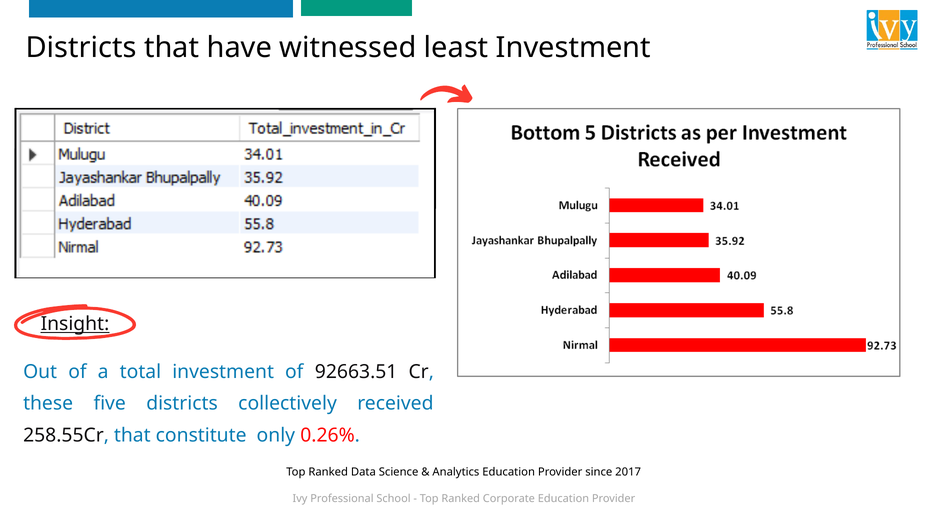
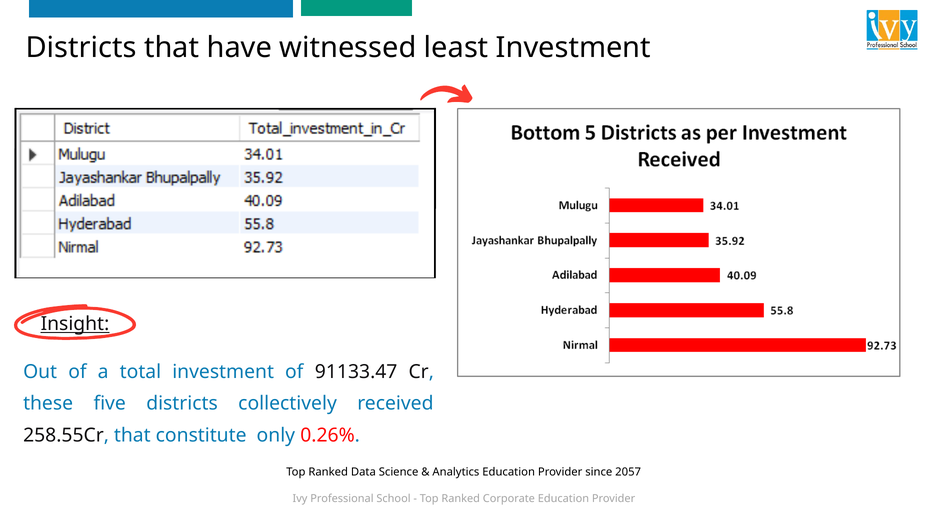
92663.51: 92663.51 -> 91133.47
2017: 2017 -> 2057
